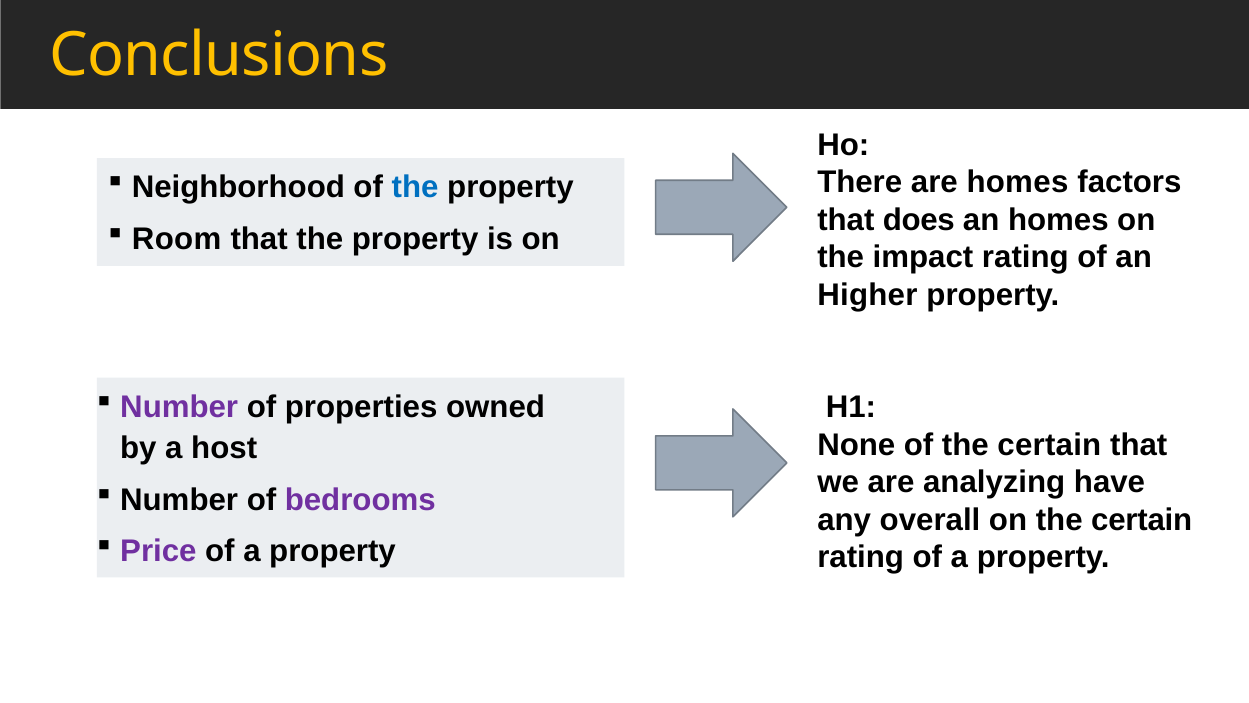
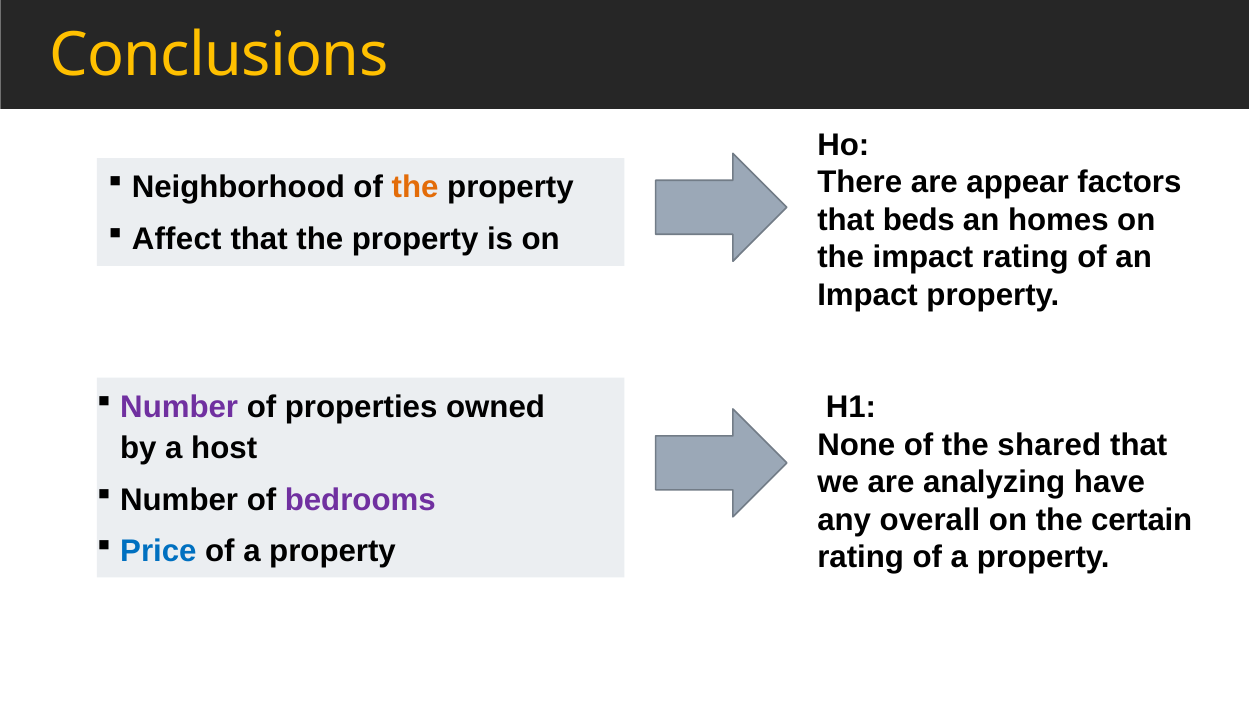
are homes: homes -> appear
the at (415, 187) colour: blue -> orange
does: does -> beds
Room: Room -> Affect
Higher at (867, 295): Higher -> Impact
of the certain: certain -> shared
Price colour: purple -> blue
